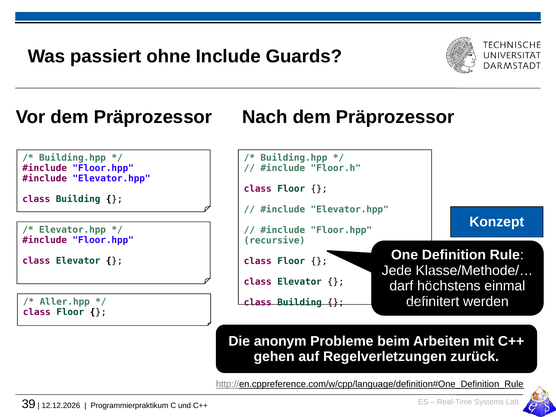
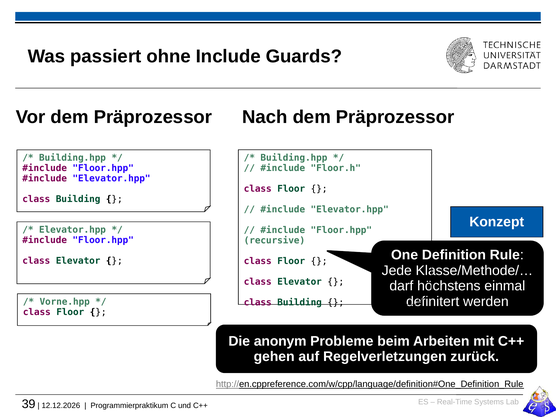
Aller.hpp: Aller.hpp -> Vorne.hpp
